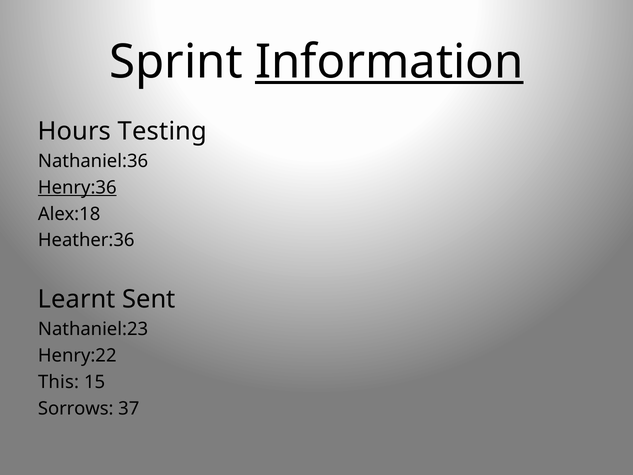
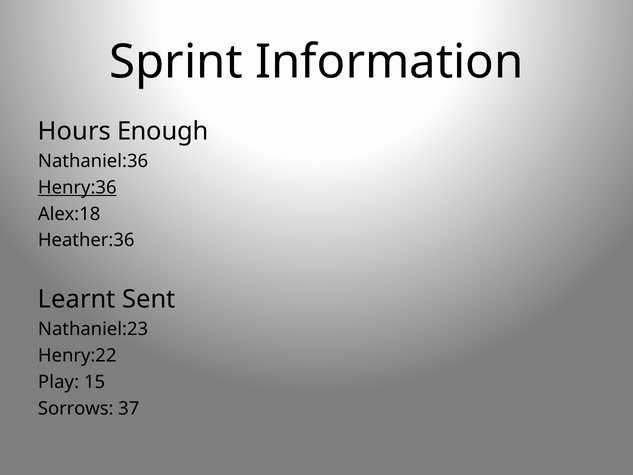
Information underline: present -> none
Testing: Testing -> Enough
This: This -> Play
